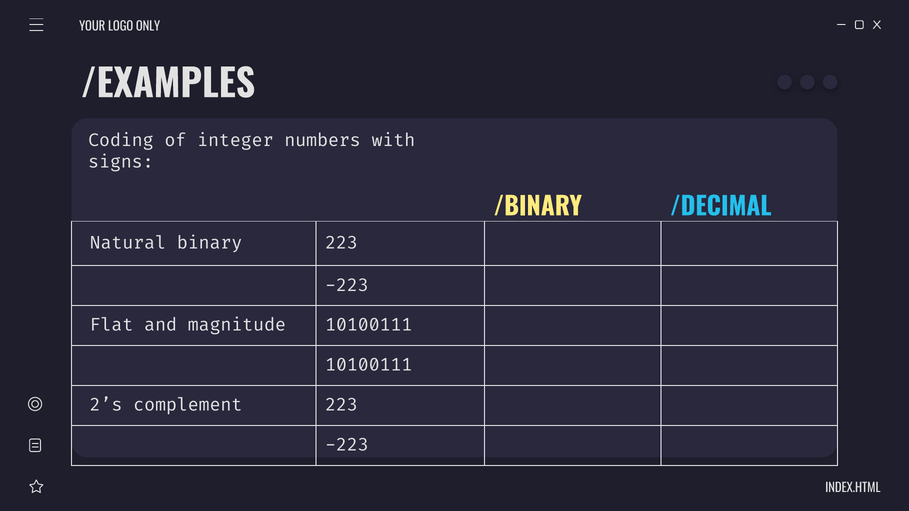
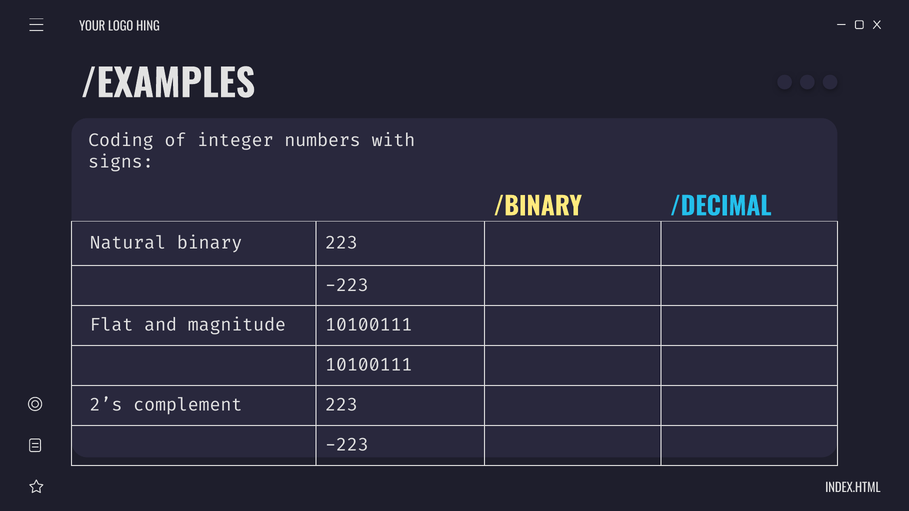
ONLY: ONLY -> HING
